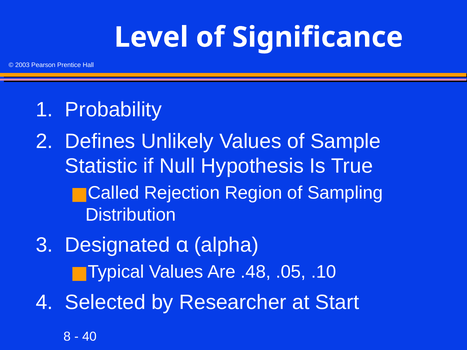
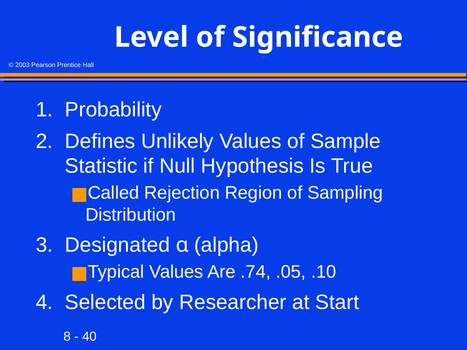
.48: .48 -> .74
